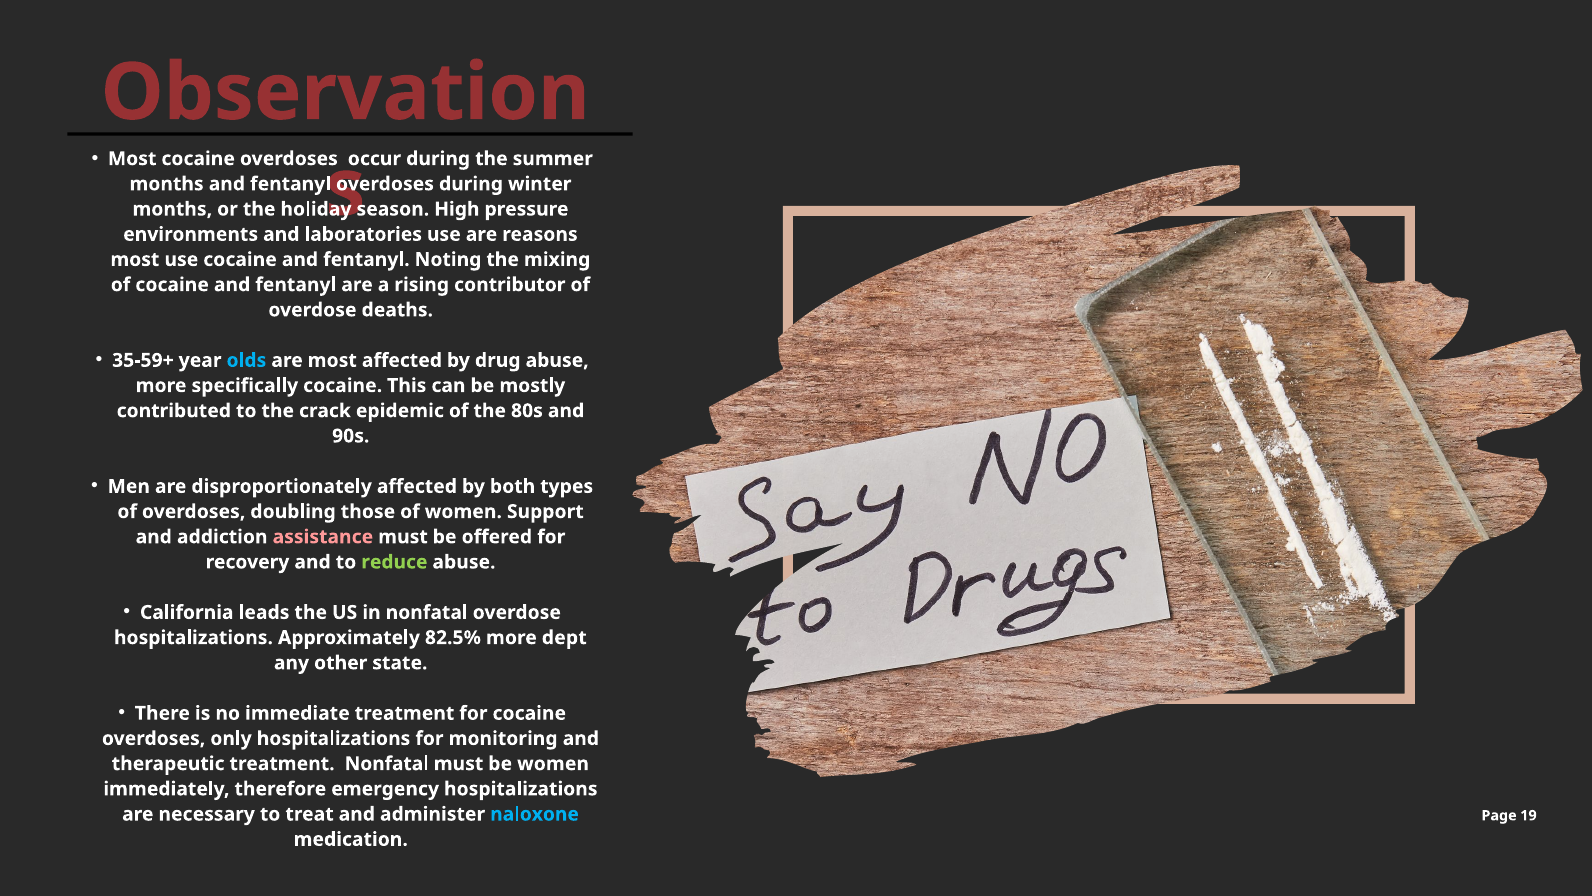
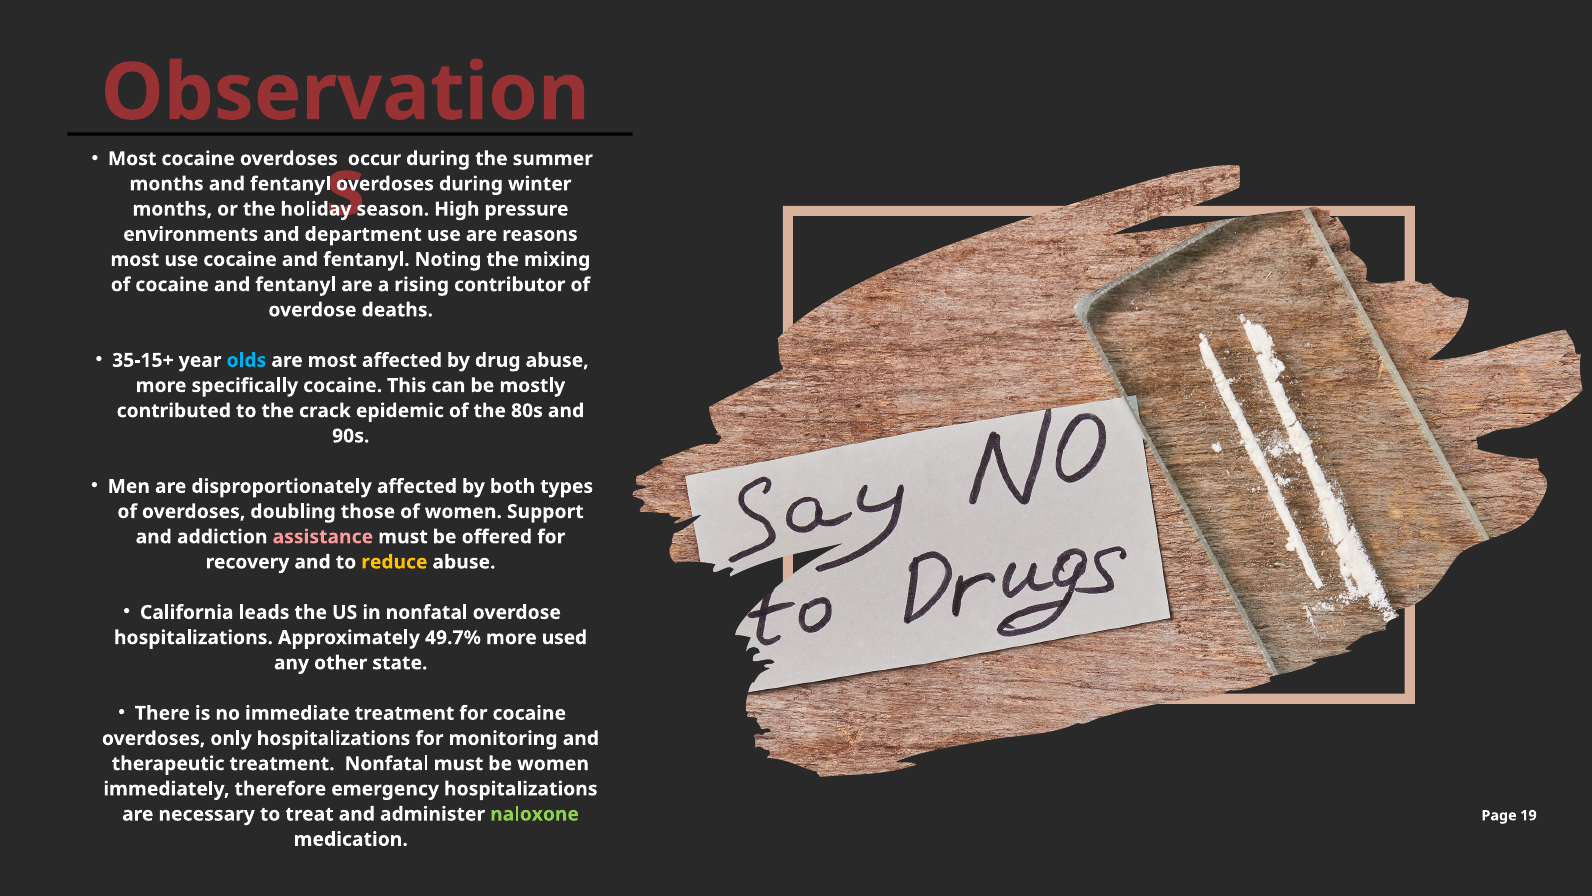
laboratories: laboratories -> department
35-59+: 35-59+ -> 35-15+
reduce colour: light green -> yellow
82.5%: 82.5% -> 49.7%
dept: dept -> used
naloxone colour: light blue -> light green
